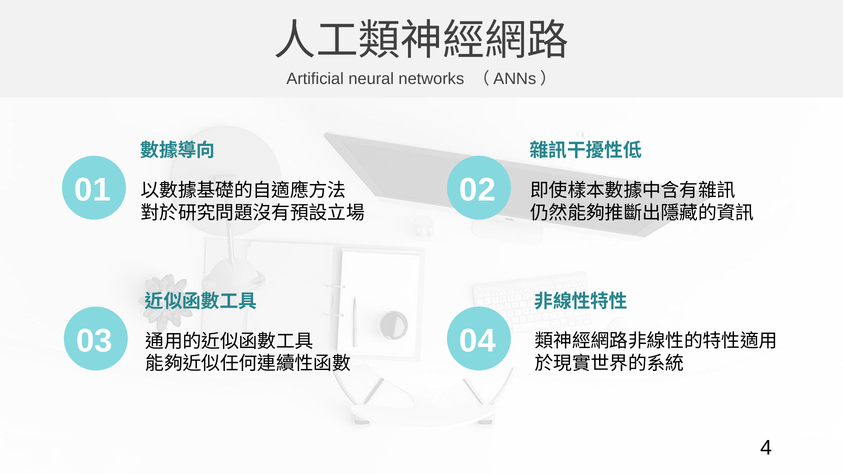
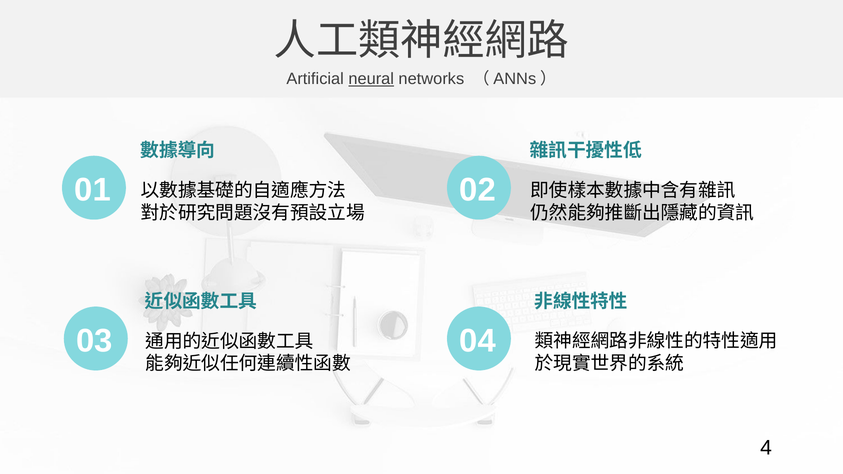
neural underline: none -> present
